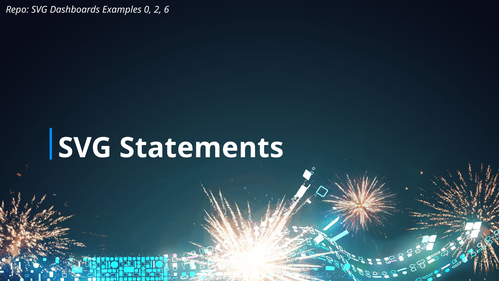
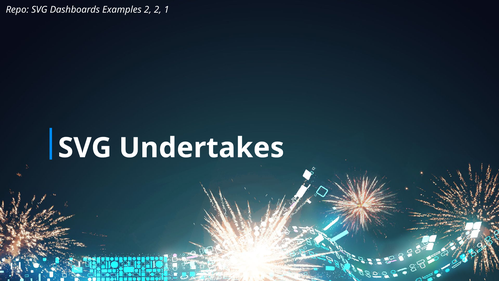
Examples 0: 0 -> 2
6: 6 -> 1
Statements: Statements -> Undertakes
